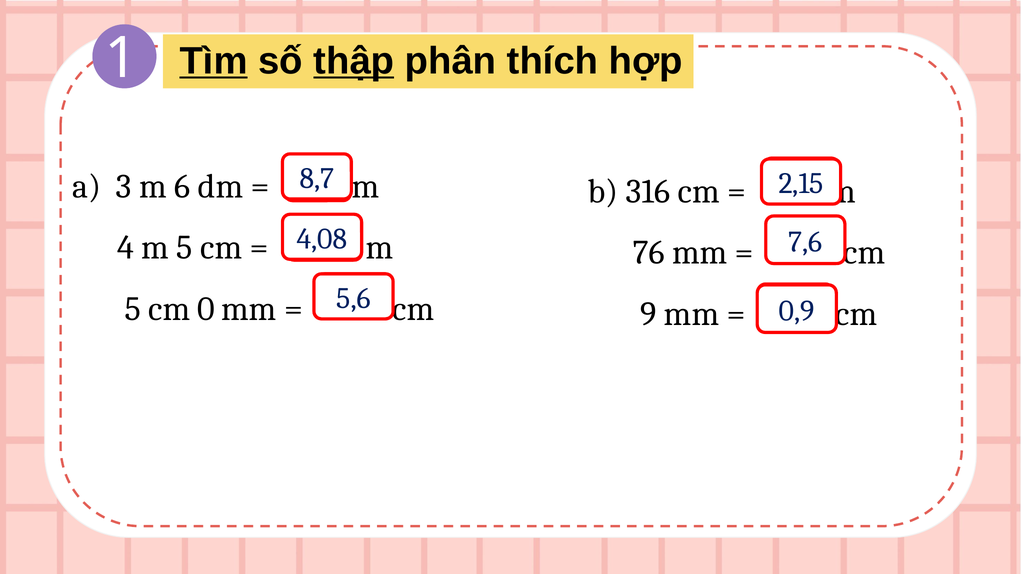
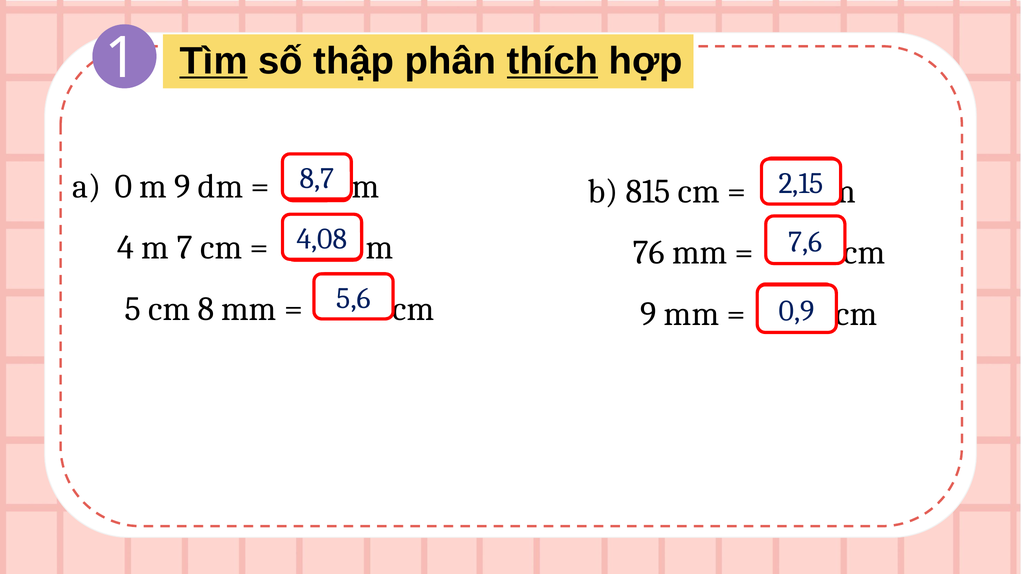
thập underline: present -> none
thích underline: none -> present
3: 3 -> 0
m 6: 6 -> 9
316: 316 -> 815
4 m 5: 5 -> 7
0: 0 -> 8
